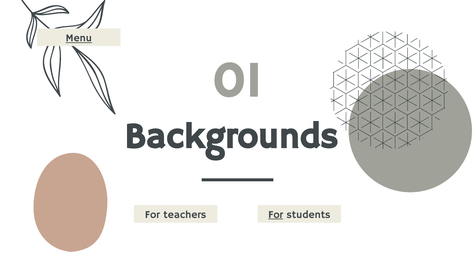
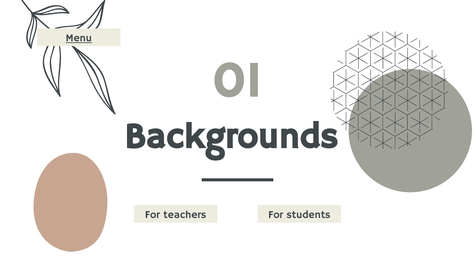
For at (276, 215) underline: present -> none
